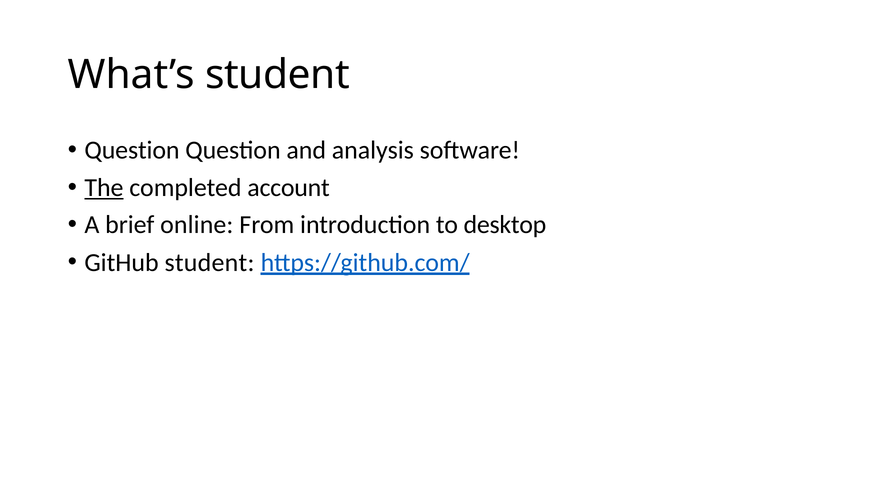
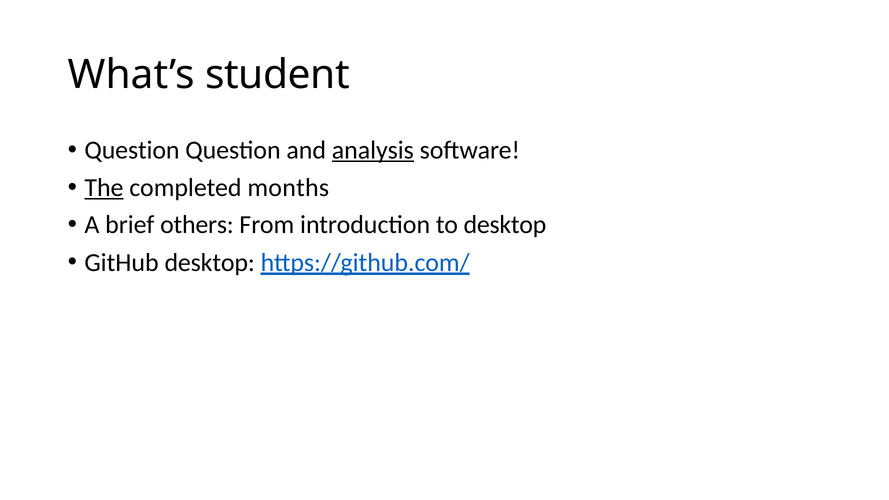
analysis underline: none -> present
account: account -> months
online: online -> others
GitHub student: student -> desktop
